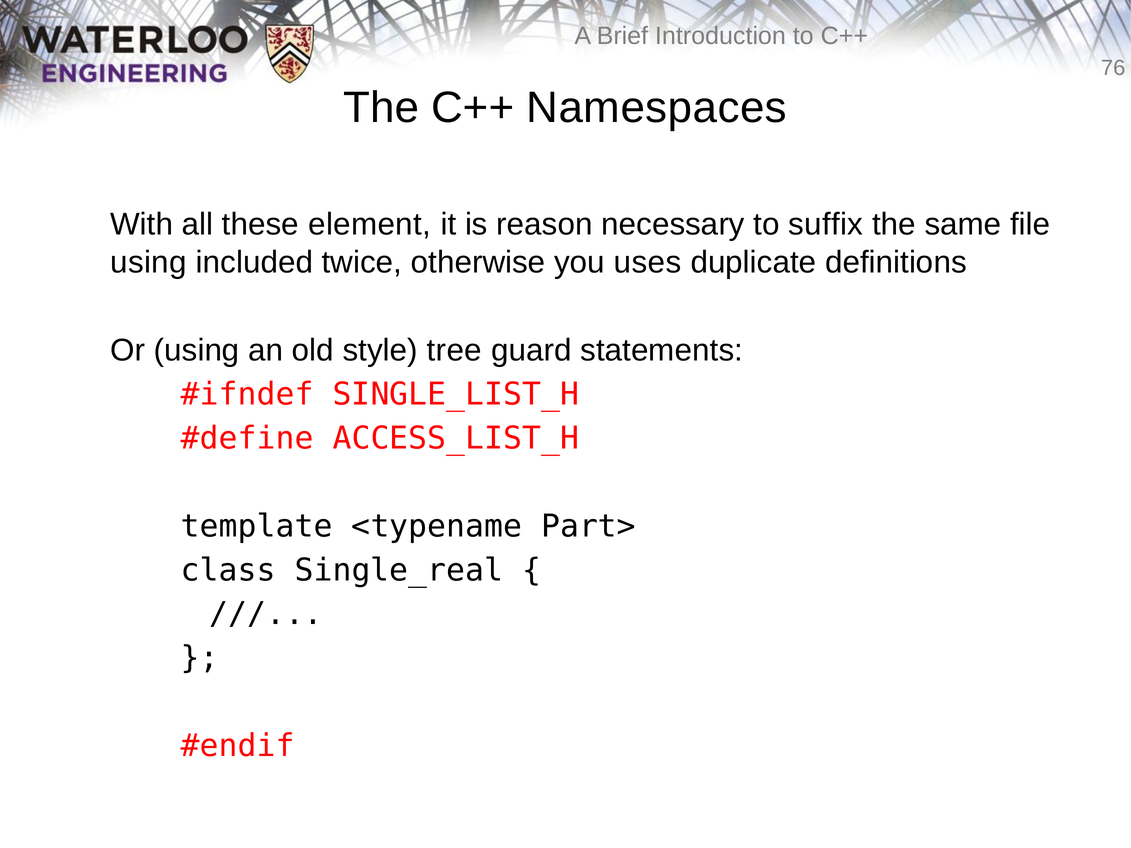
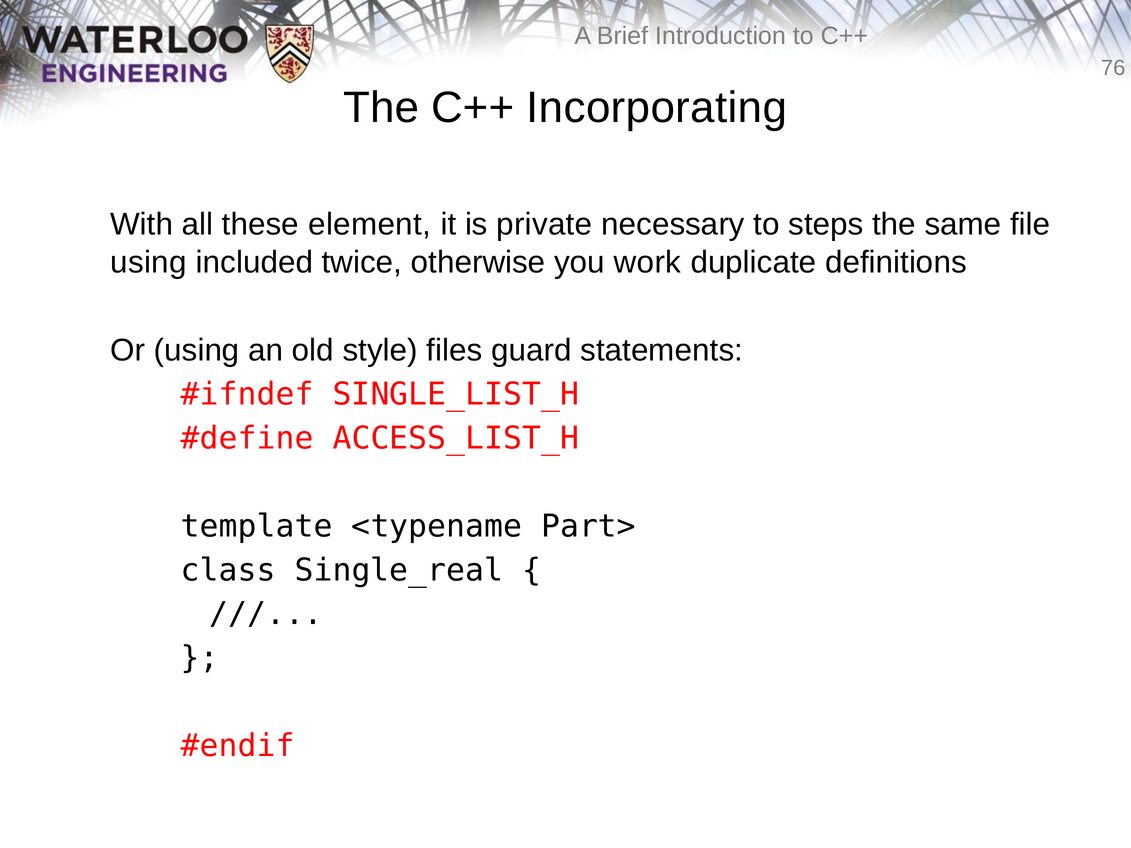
Namespaces: Namespaces -> Incorporating
reason: reason -> private
suffix: suffix -> steps
uses: uses -> work
tree: tree -> files
